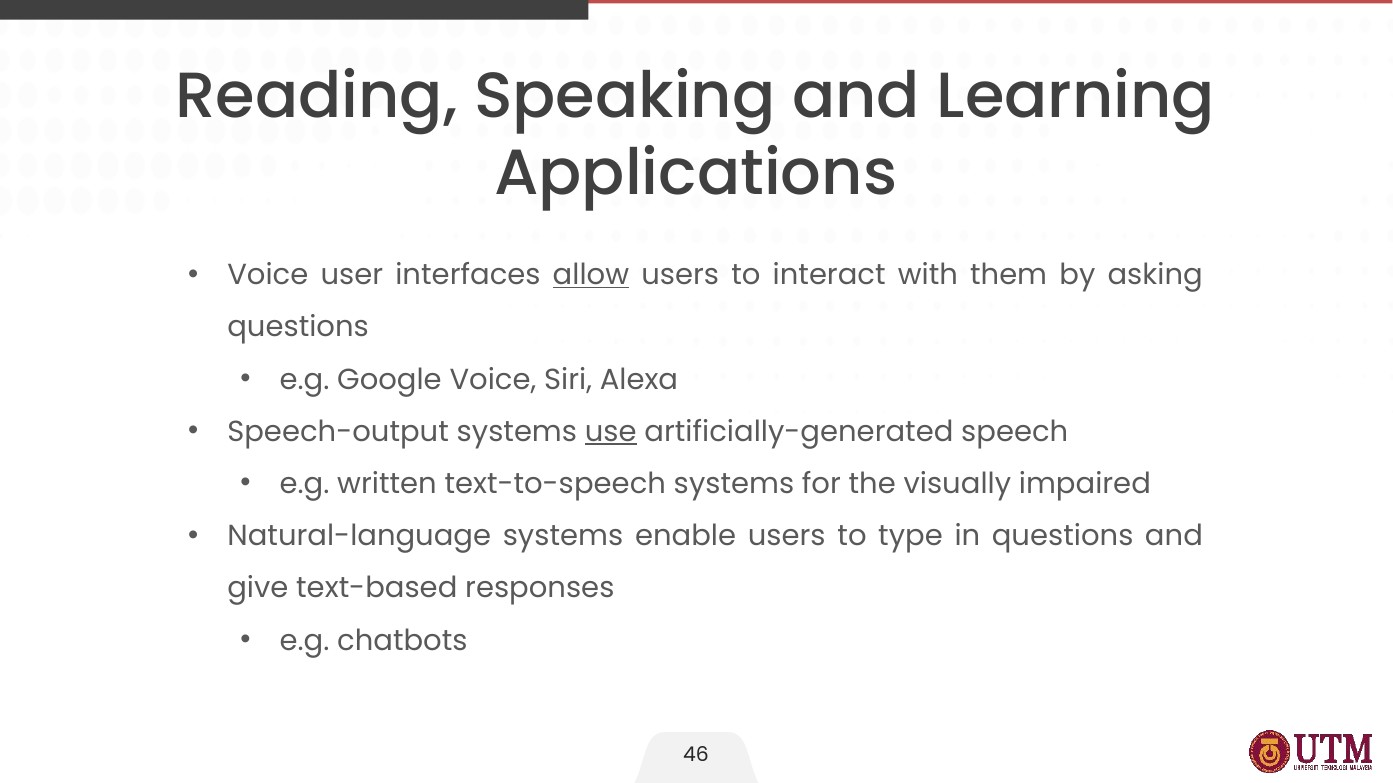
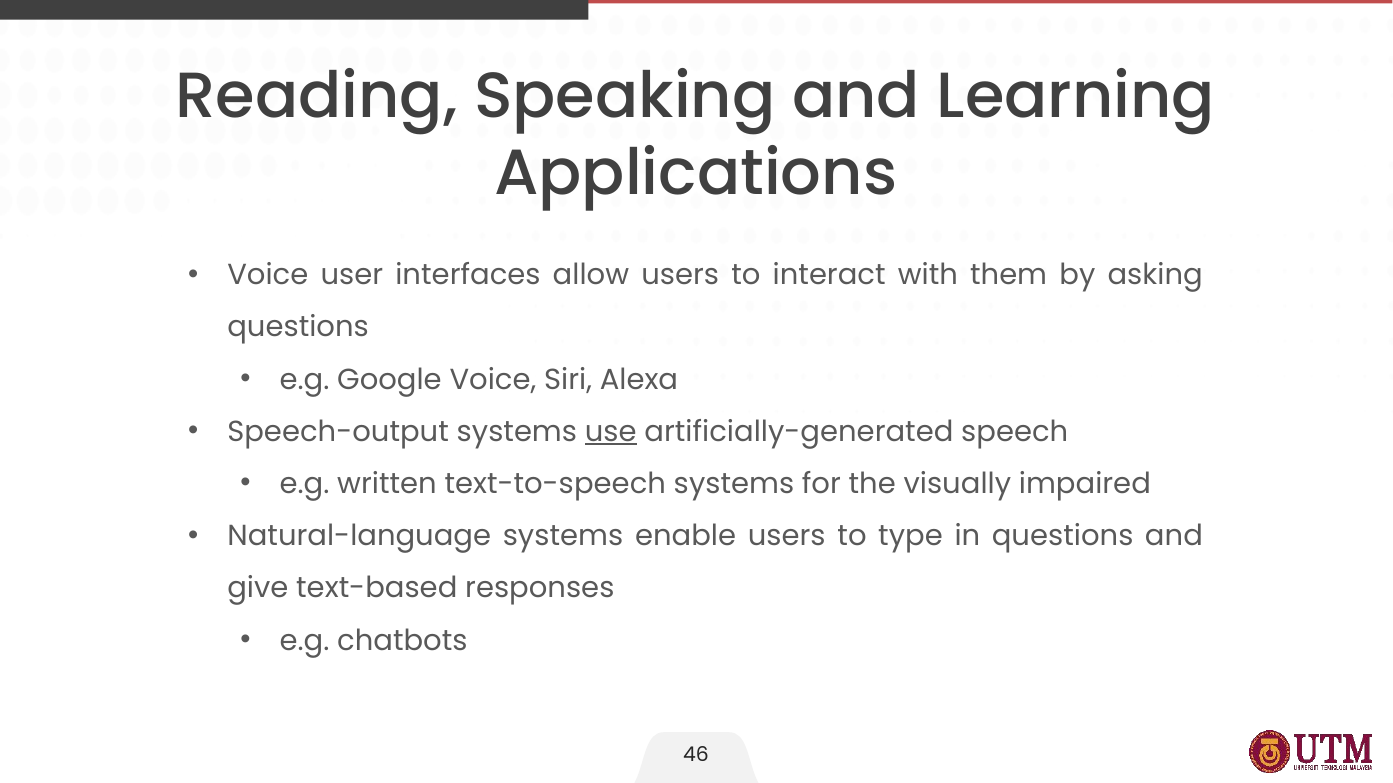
allow underline: present -> none
